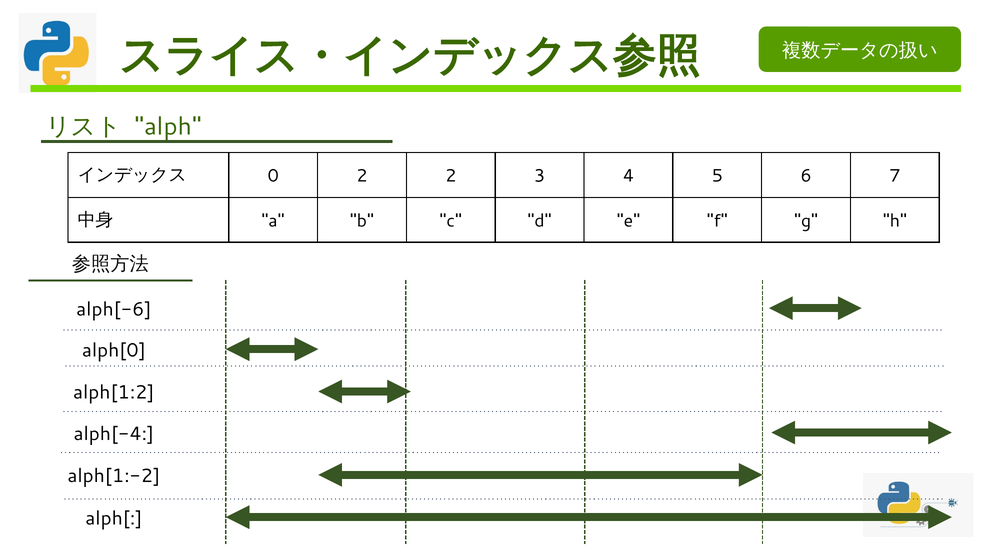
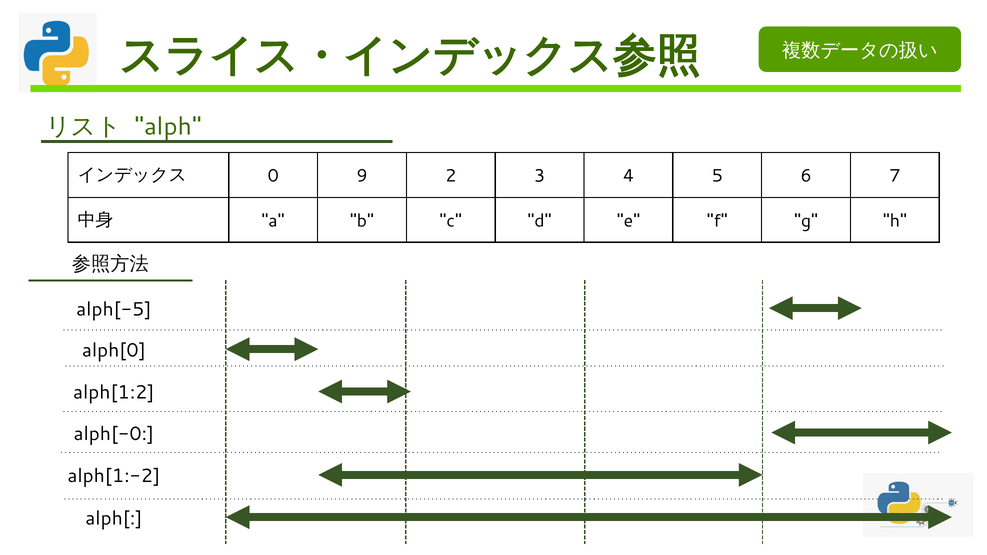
0 2: 2 -> 9
alph[-6: alph[-6 -> alph[-5
alph[-4: alph[-4 -> alph[-0
